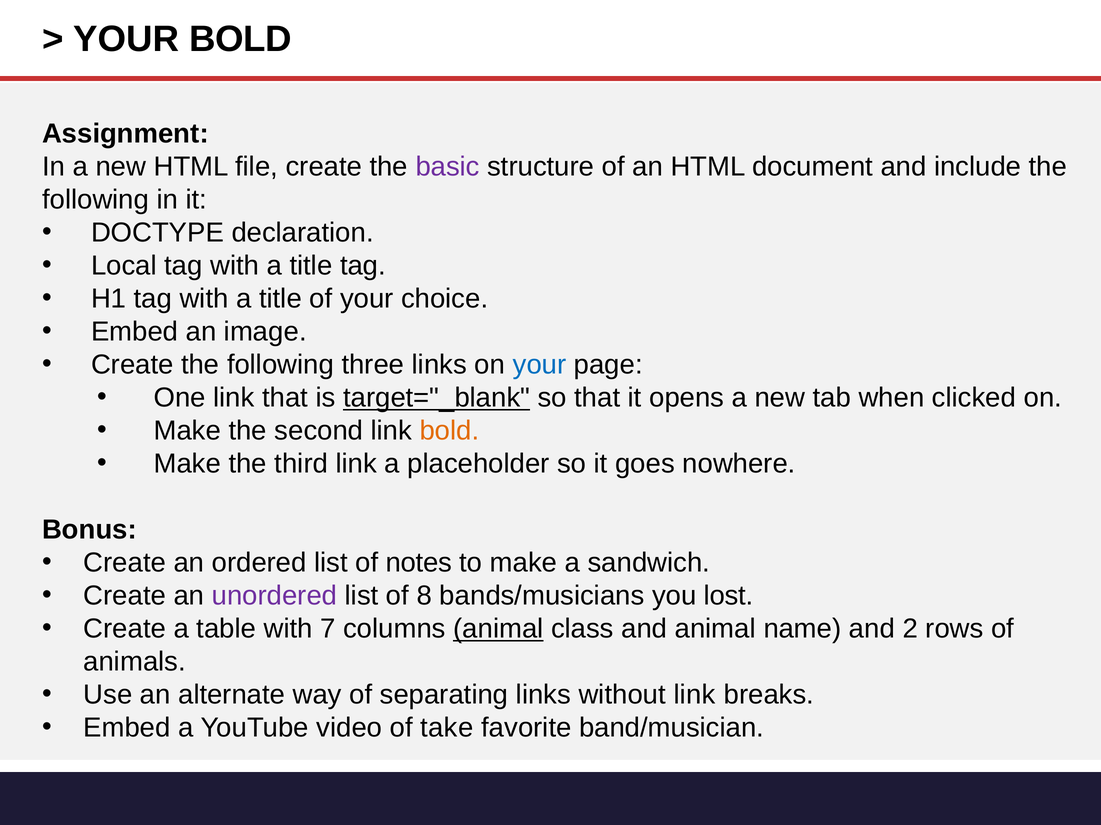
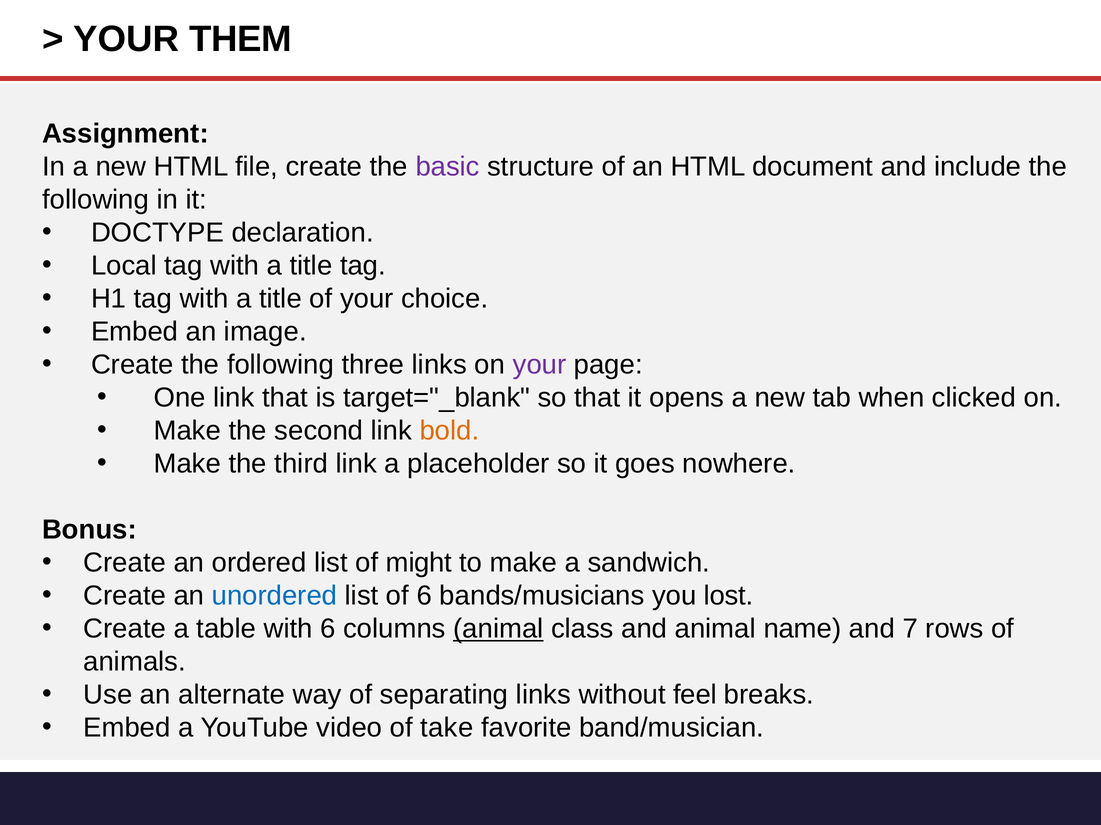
YOUR BOLD: BOLD -> THEM
your at (540, 365) colour: blue -> purple
target="_blank underline: present -> none
notes: notes -> might
unordered colour: purple -> blue
of 8: 8 -> 6
with 7: 7 -> 6
2: 2 -> 7
without link: link -> feel
